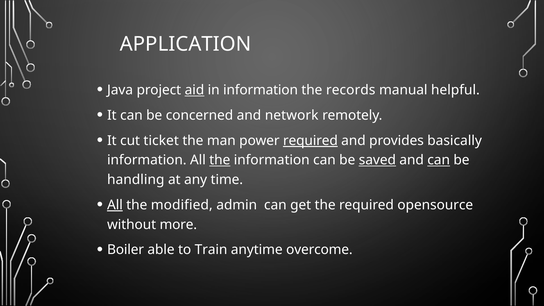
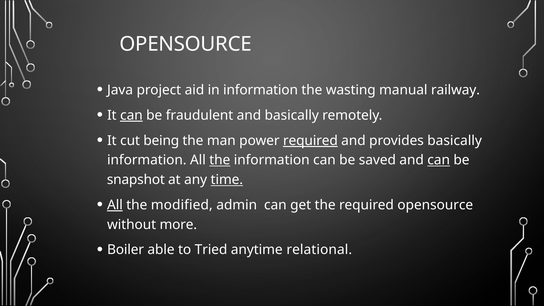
APPLICATION at (186, 44): APPLICATION -> OPENSOURCE
aid underline: present -> none
records: records -> wasting
helpful: helpful -> railway
can at (131, 115) underline: none -> present
concerned: concerned -> fraudulent
and network: network -> basically
ticket: ticket -> being
saved underline: present -> none
handling: handling -> snapshot
time underline: none -> present
Train: Train -> Tried
overcome: overcome -> relational
